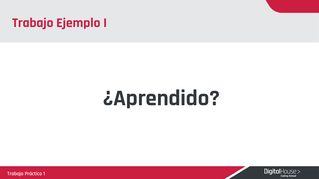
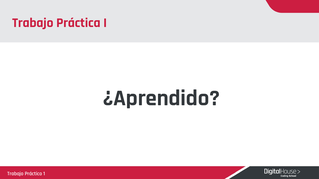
Ejemplo: Ejemplo -> Práctica
